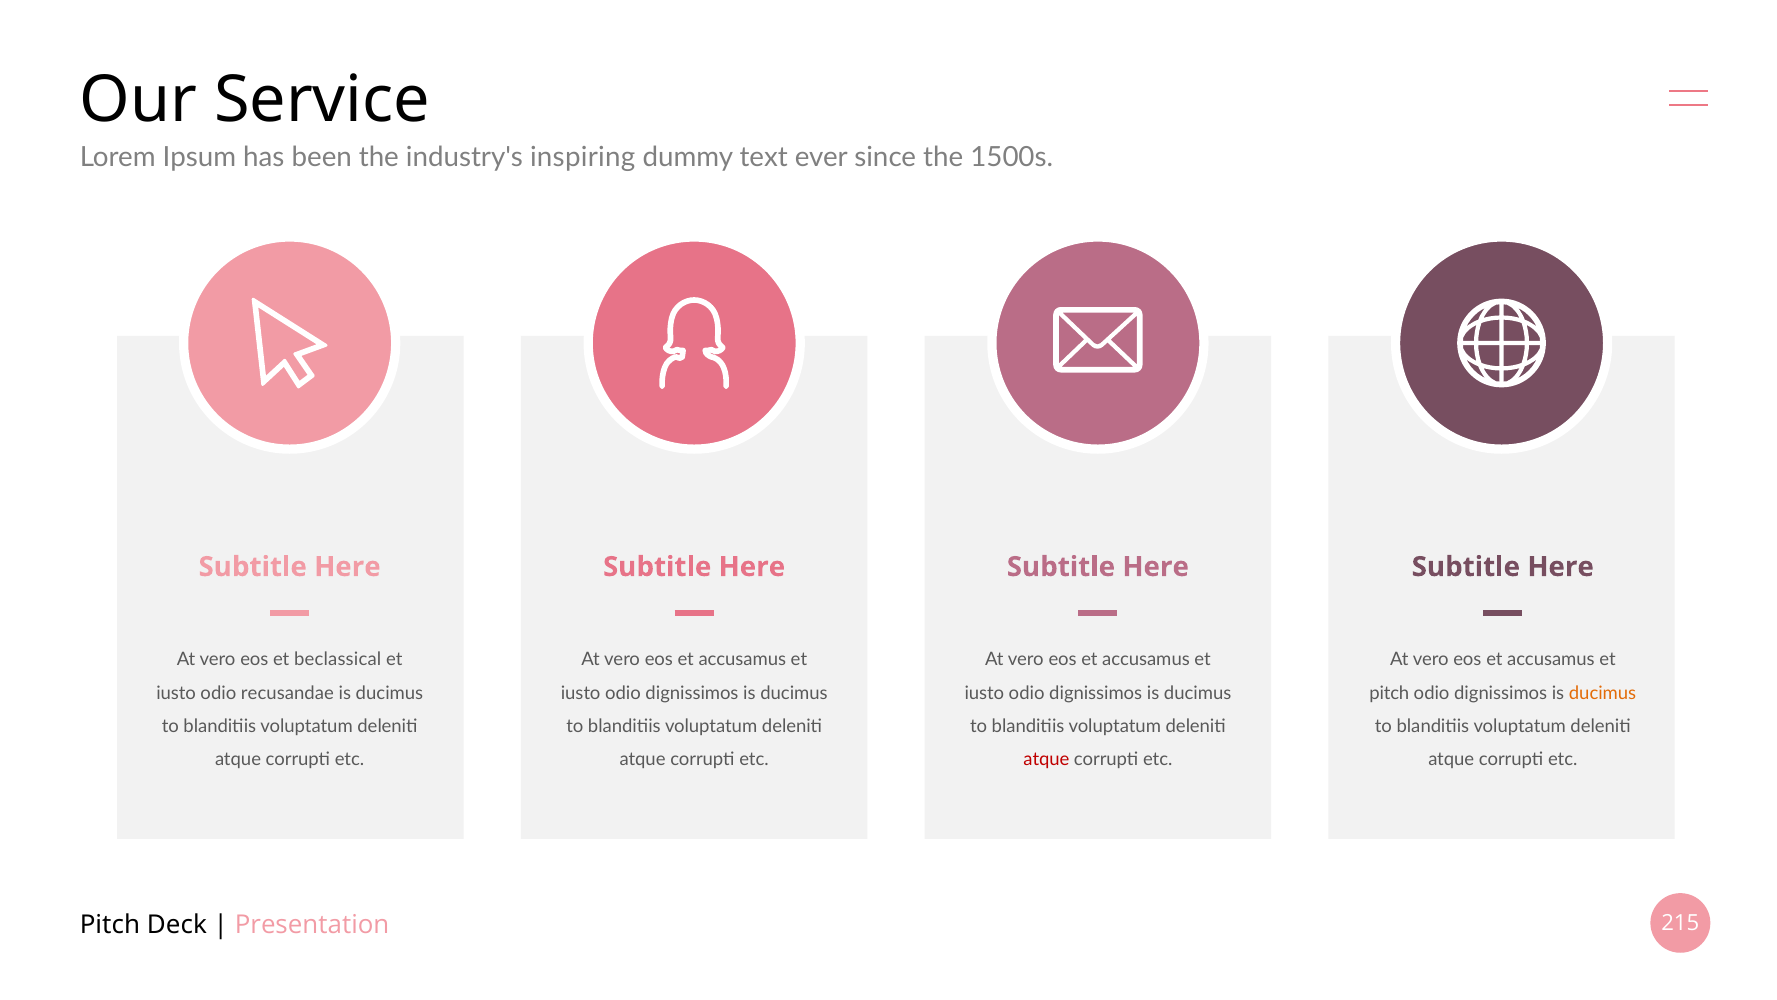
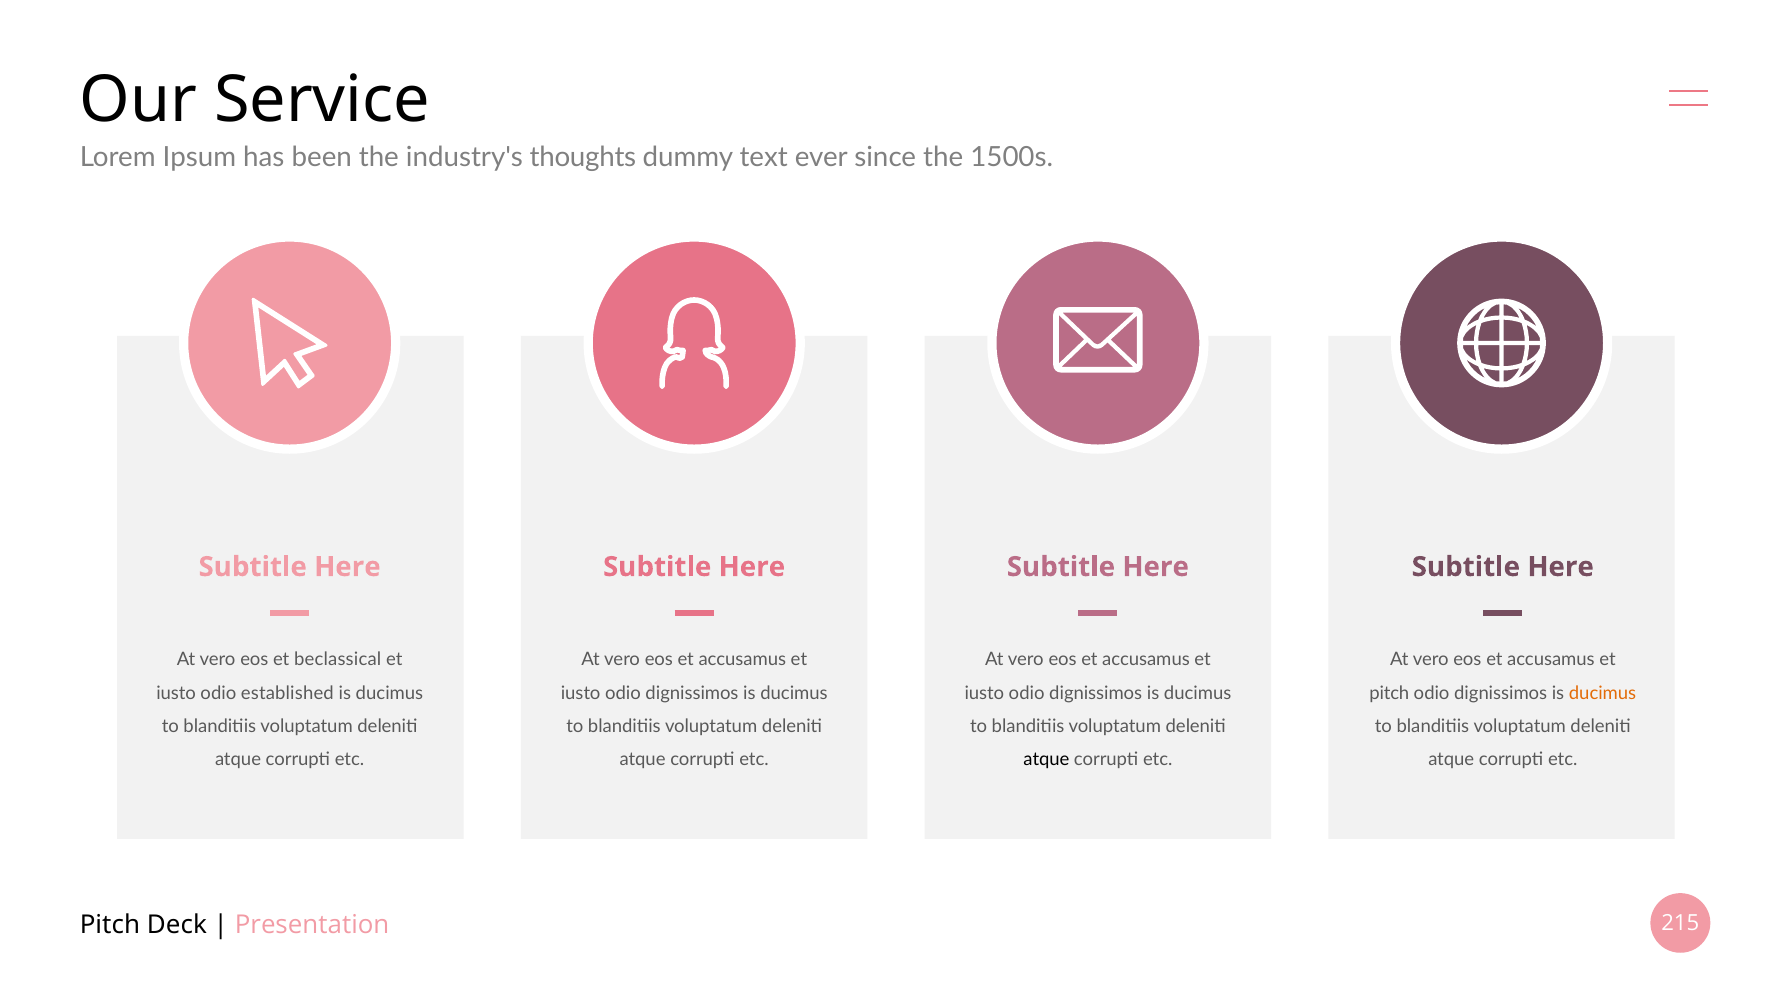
inspiring: inspiring -> thoughts
recusandae: recusandae -> established
atque at (1046, 759) colour: red -> black
